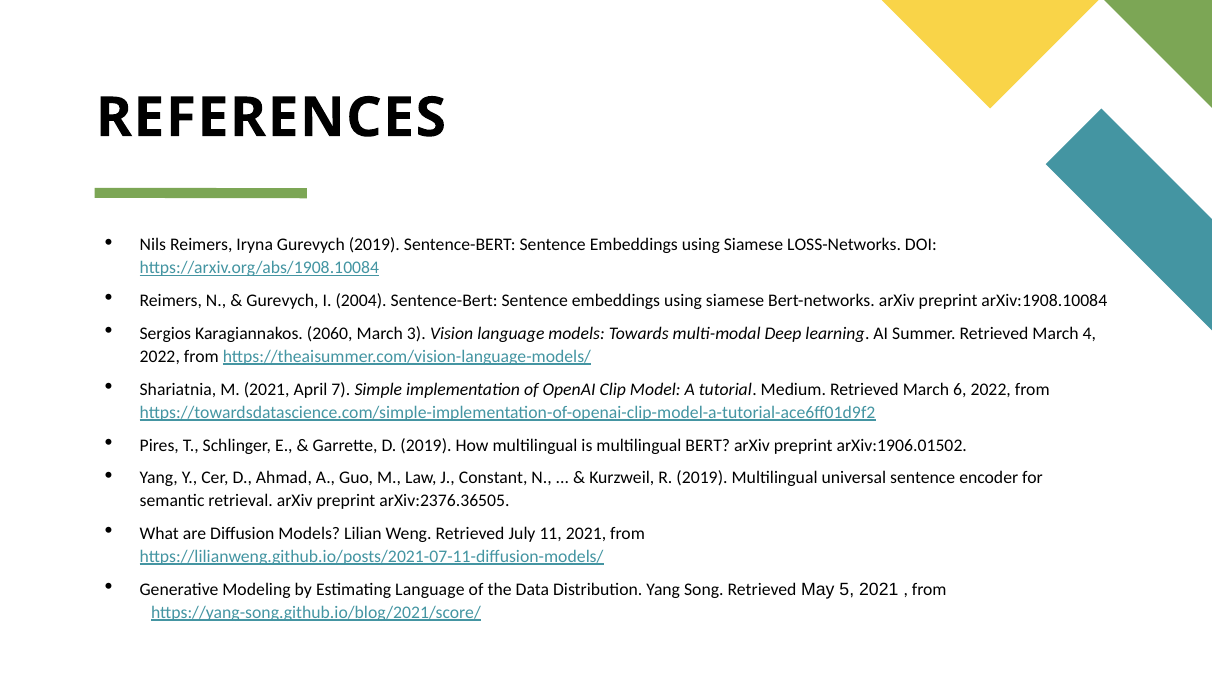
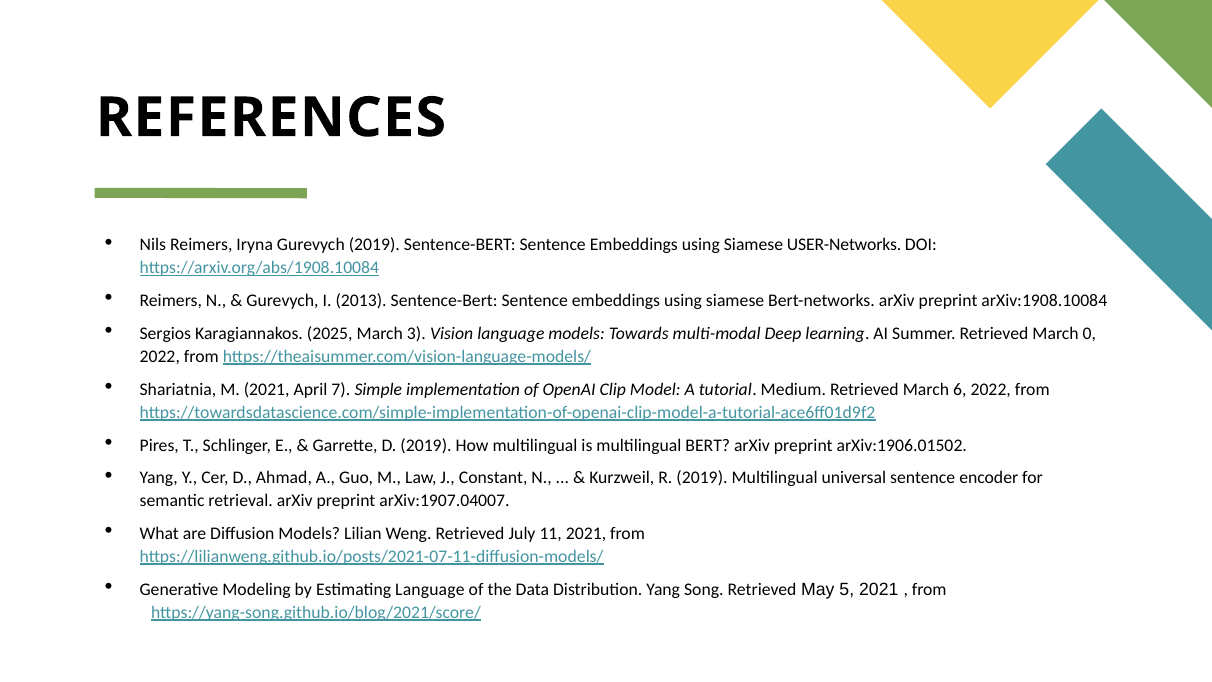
LOSS-Networks: LOSS-Networks -> USER-Networks
2004: 2004 -> 2013
2060: 2060 -> 2025
4: 4 -> 0
arXiv:2376.36505: arXiv:2376.36505 -> arXiv:1907.04007
